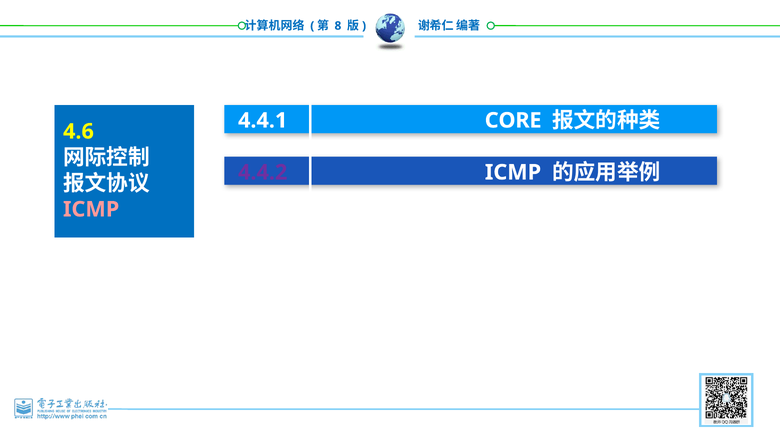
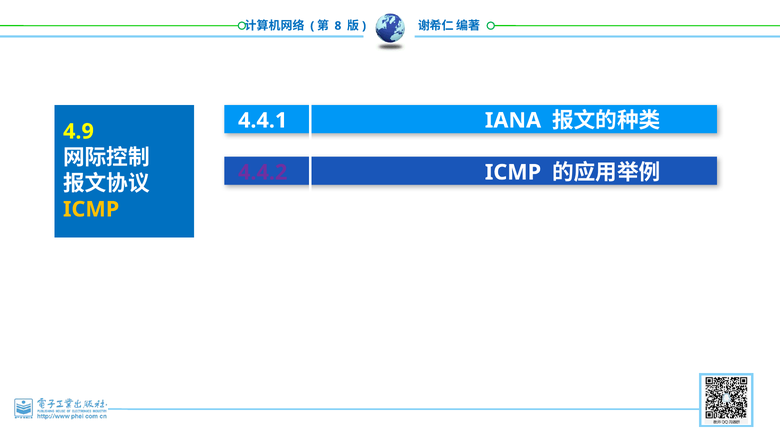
CORE: CORE -> IANA
4.6: 4.6 -> 4.9
ICMP at (91, 210) colour: pink -> yellow
